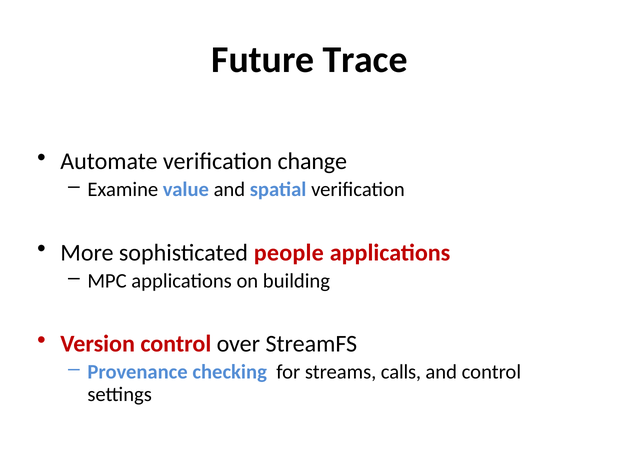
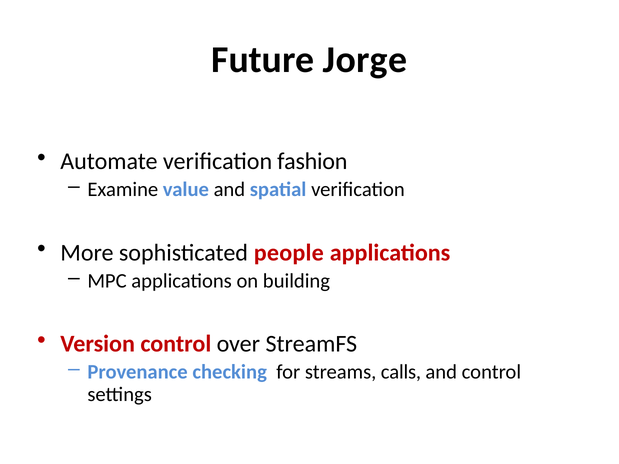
Trace: Trace -> Jorge
change: change -> fashion
